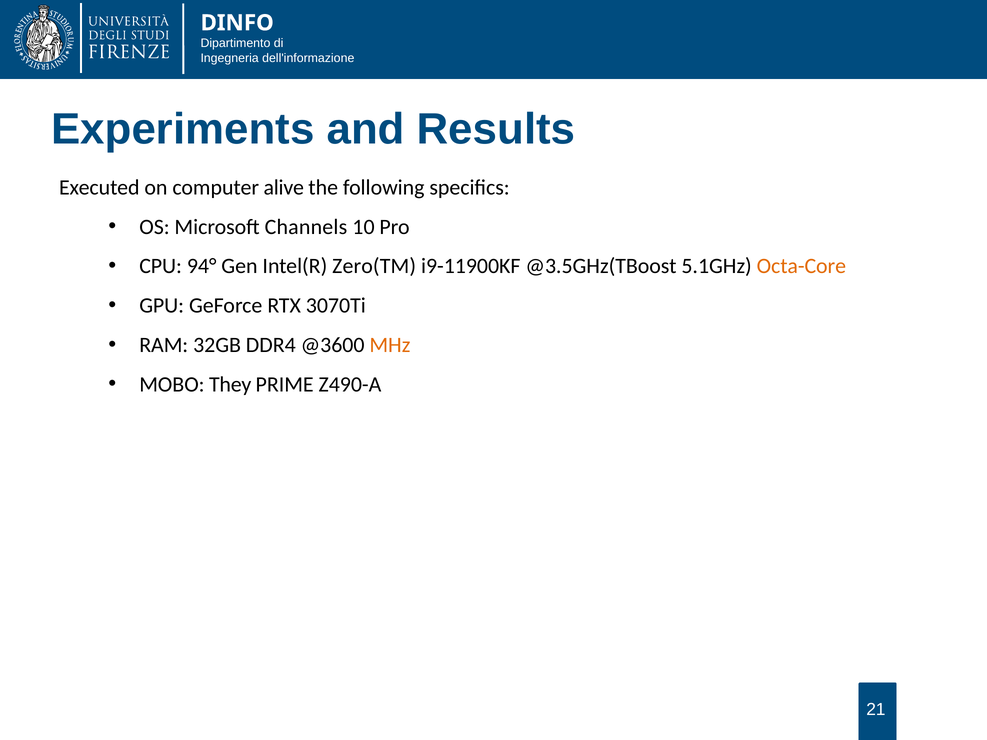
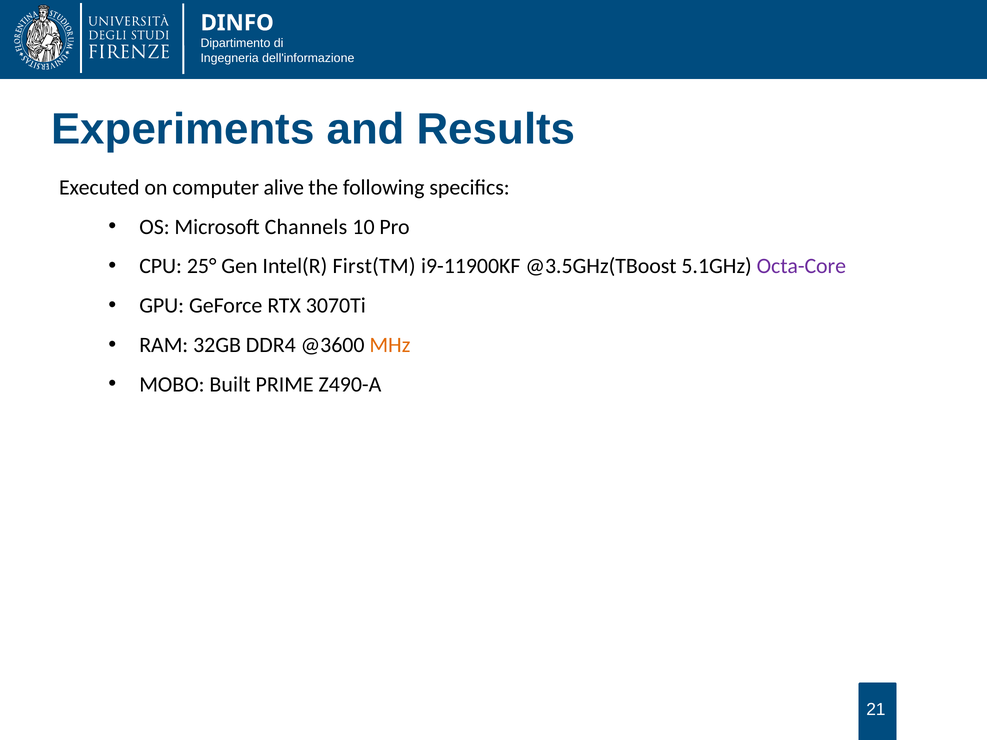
94°: 94° -> 25°
Zero(TM: Zero(TM -> First(TM
Octa-Core colour: orange -> purple
They: They -> Built
